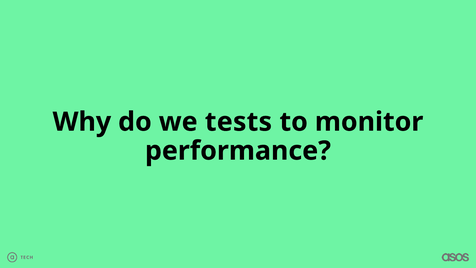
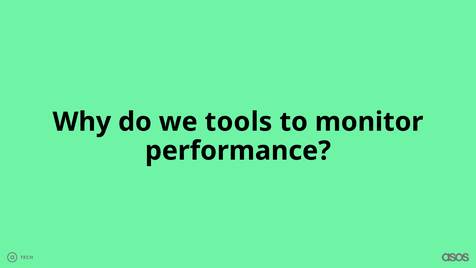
tests: tests -> tools
